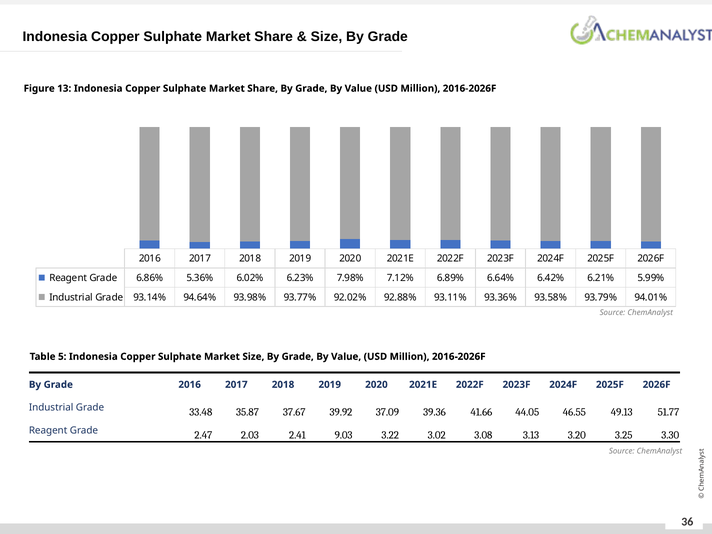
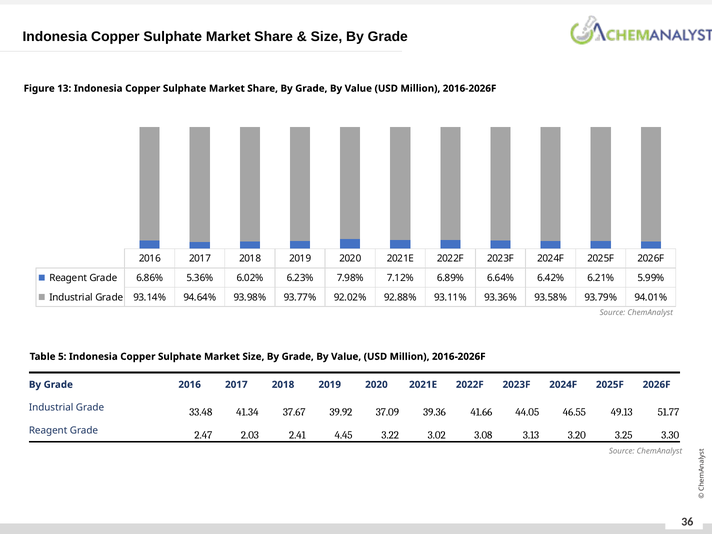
35.87: 35.87 -> 41.34
9.03: 9.03 -> 4.45
